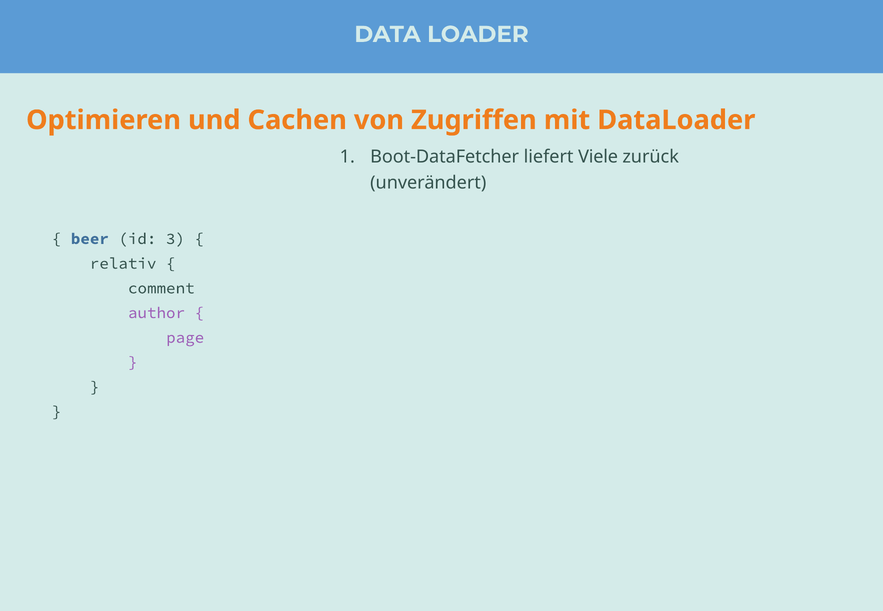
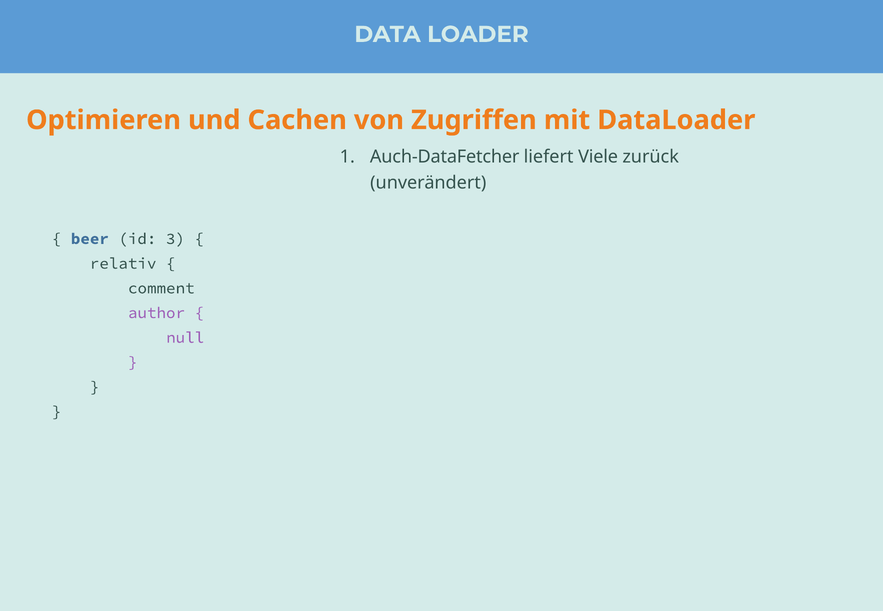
Boot-DataFetcher: Boot-DataFetcher -> Auch-DataFetcher
page: page -> null
